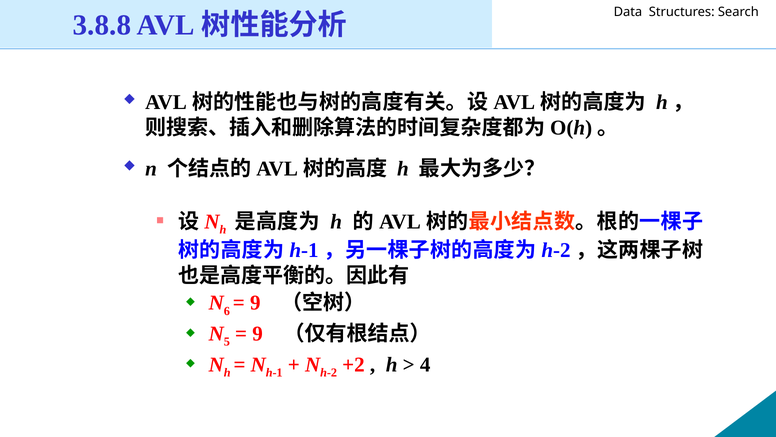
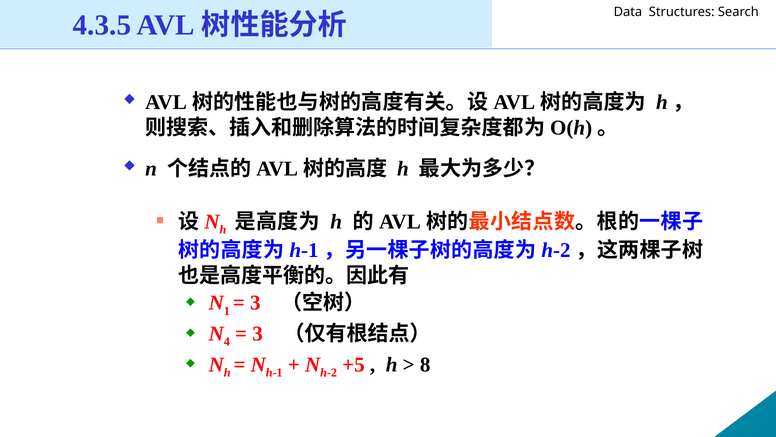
3.8.8: 3.8.8 -> 4.3.5
6: 6 -> 1
9 at (255, 303): 9 -> 3
5: 5 -> 4
9 at (258, 333): 9 -> 3
+2: +2 -> +5
4: 4 -> 8
